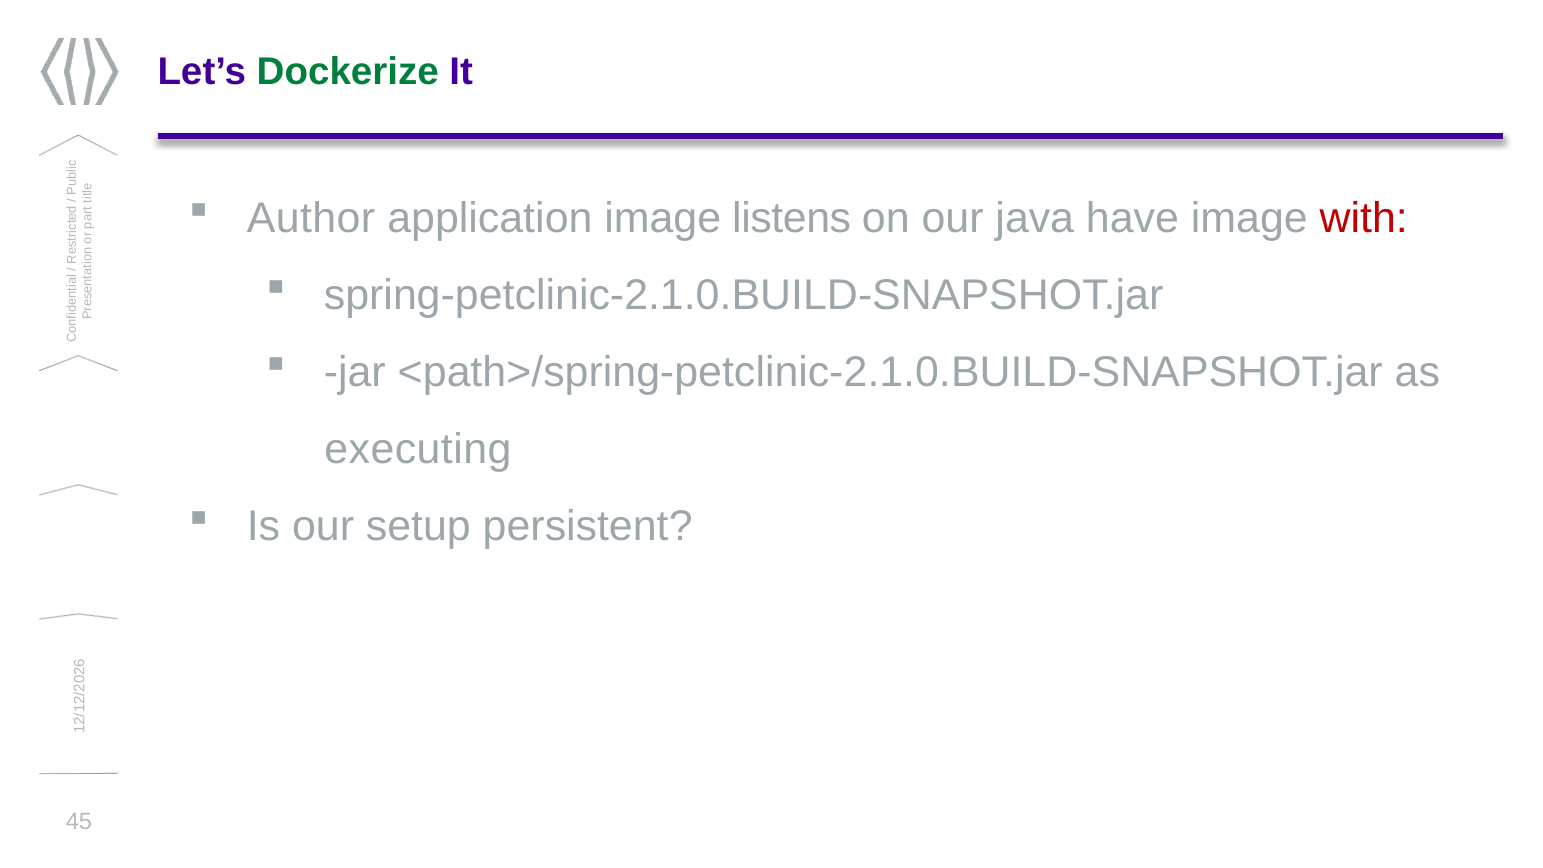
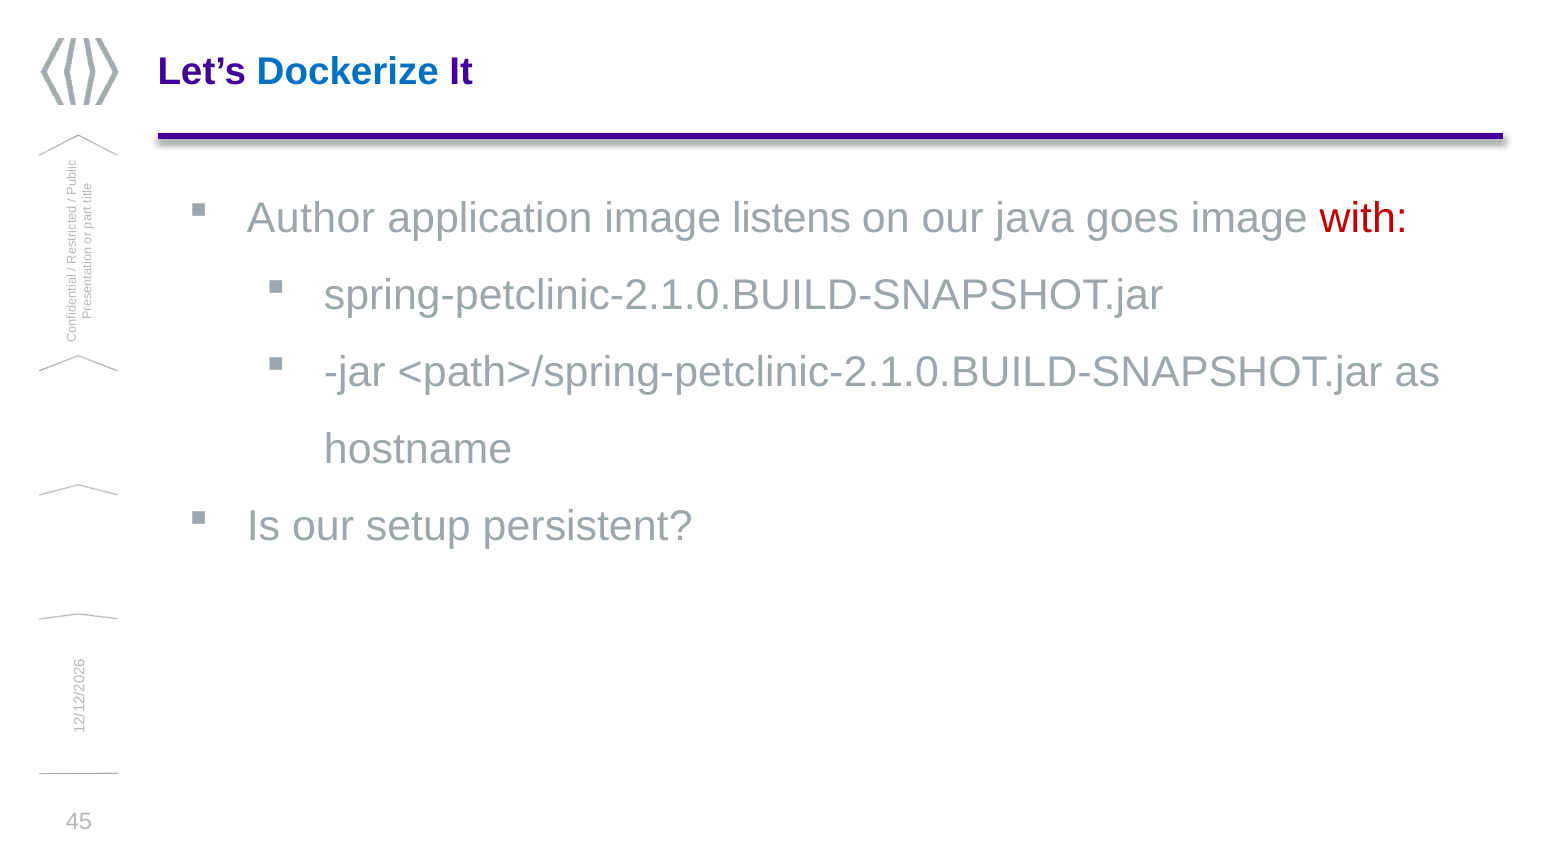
Dockerize colour: green -> blue
have: have -> goes
executing: executing -> hostname
